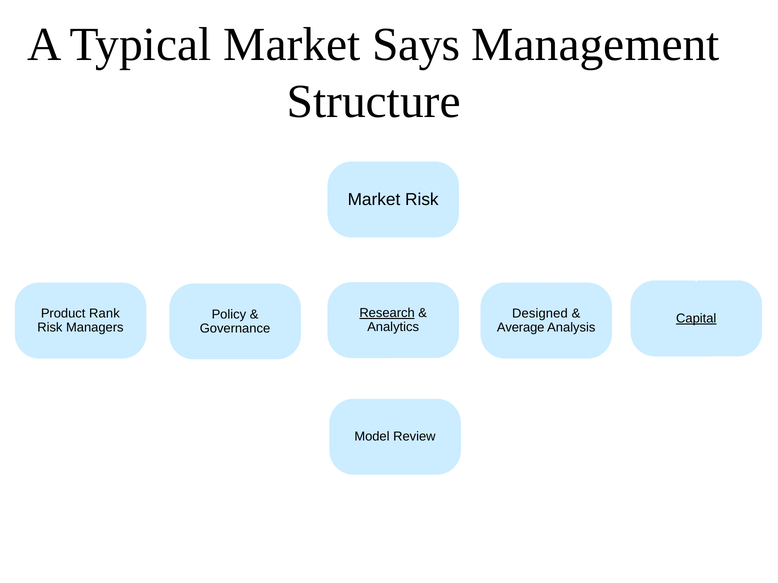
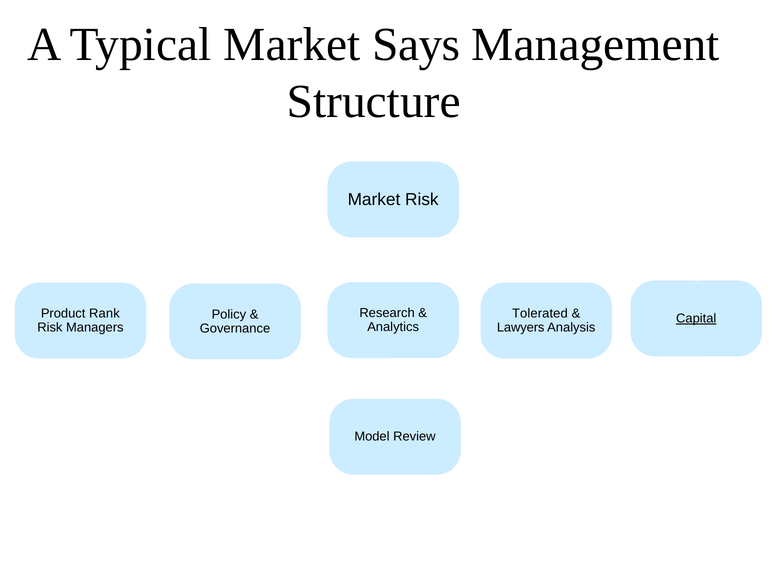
Research underline: present -> none
Designed: Designed -> Tolerated
Average: Average -> Lawyers
